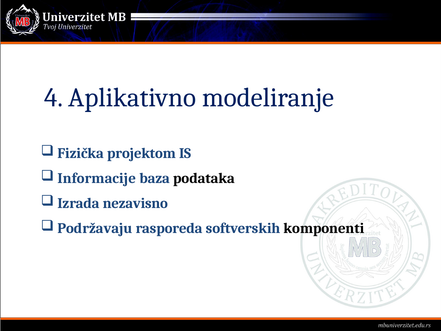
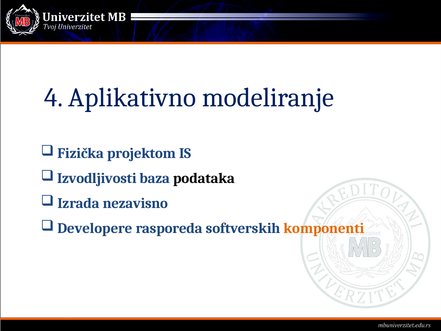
Informacije: Informacije -> Izvodljivosti
Podržavaju: Podržavaju -> Developere
komponenti colour: black -> orange
